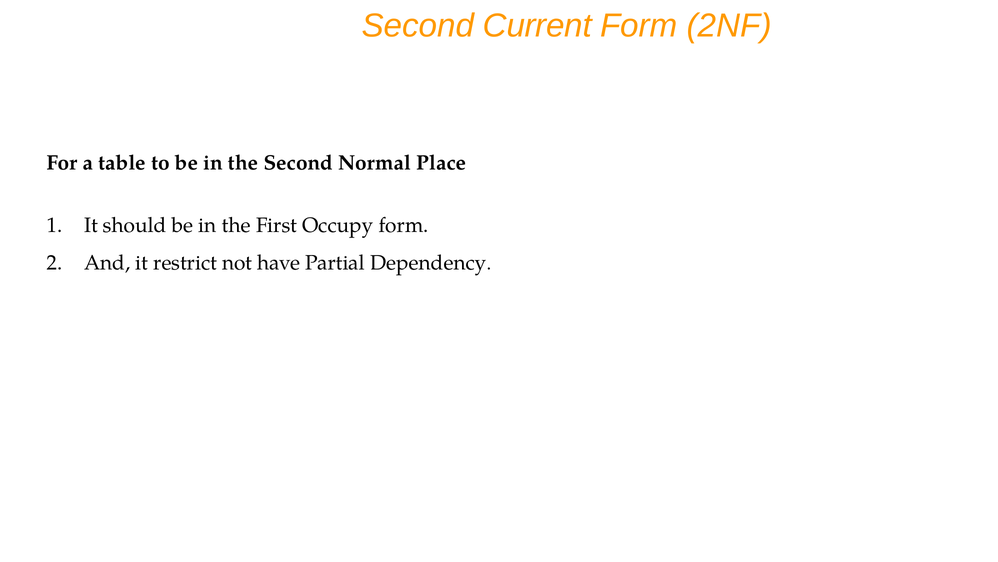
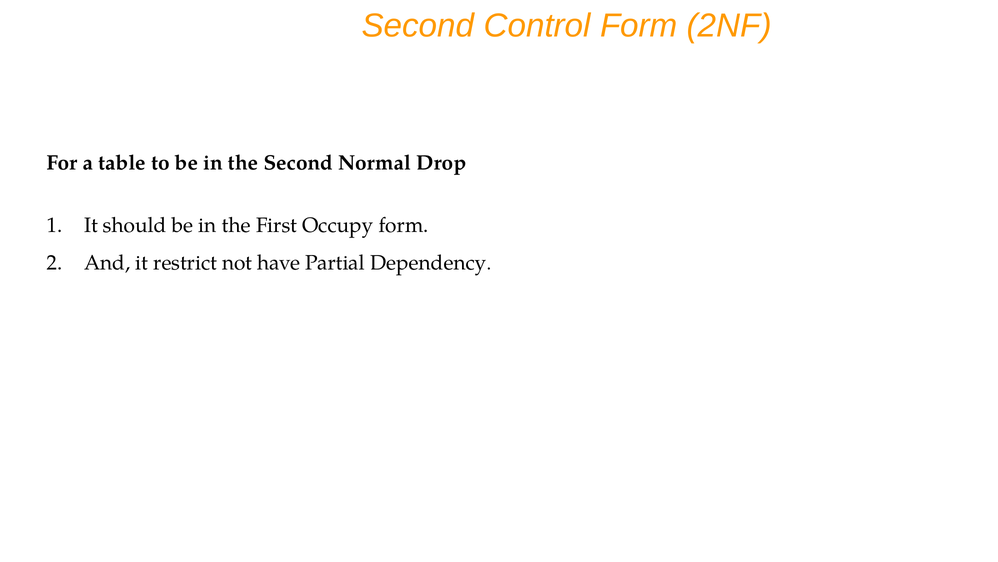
Current: Current -> Control
Place: Place -> Drop
